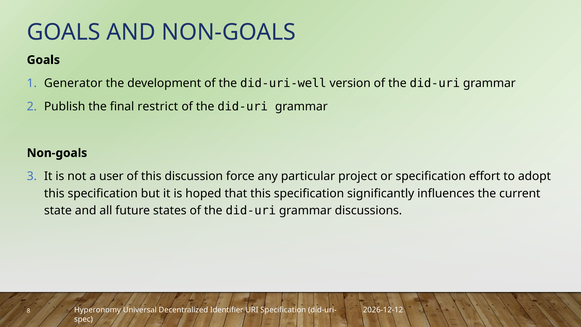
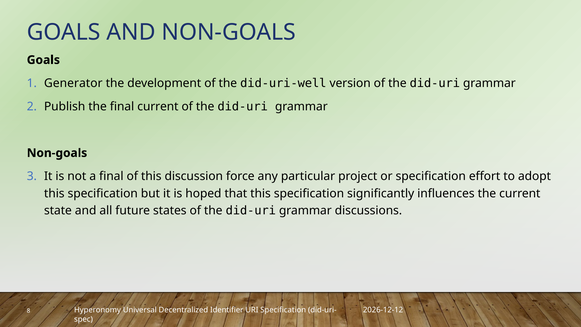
final restrict: restrict -> current
a user: user -> final
